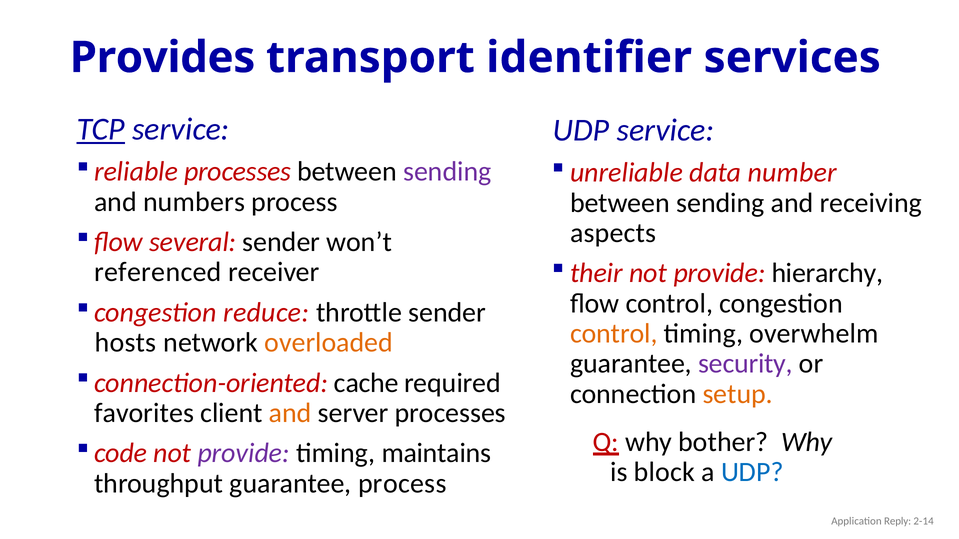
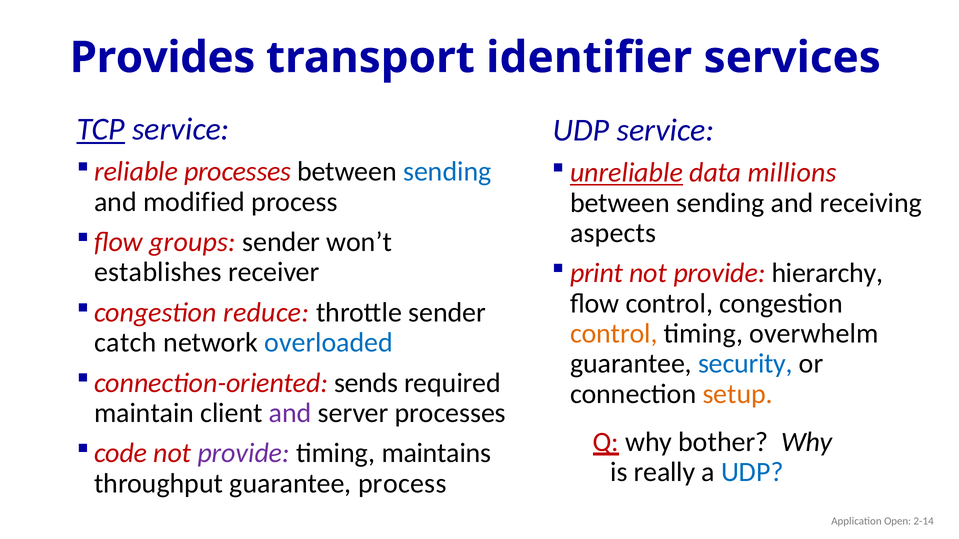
sending at (447, 172) colour: purple -> blue
unreliable underline: none -> present
number: number -> millions
numbers: numbers -> modified
several: several -> groups
their: their -> print
referenced: referenced -> establishes
hosts: hosts -> catch
overloaded colour: orange -> blue
security colour: purple -> blue
cache: cache -> sends
favorites: favorites -> maintain
and at (290, 413) colour: orange -> purple
block: block -> really
Reply: Reply -> Open
